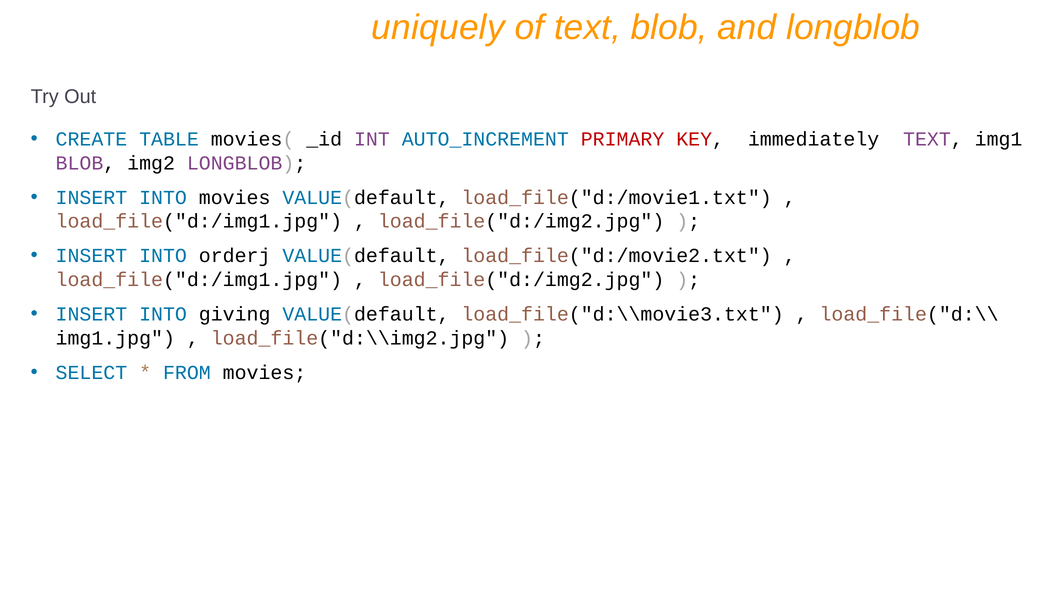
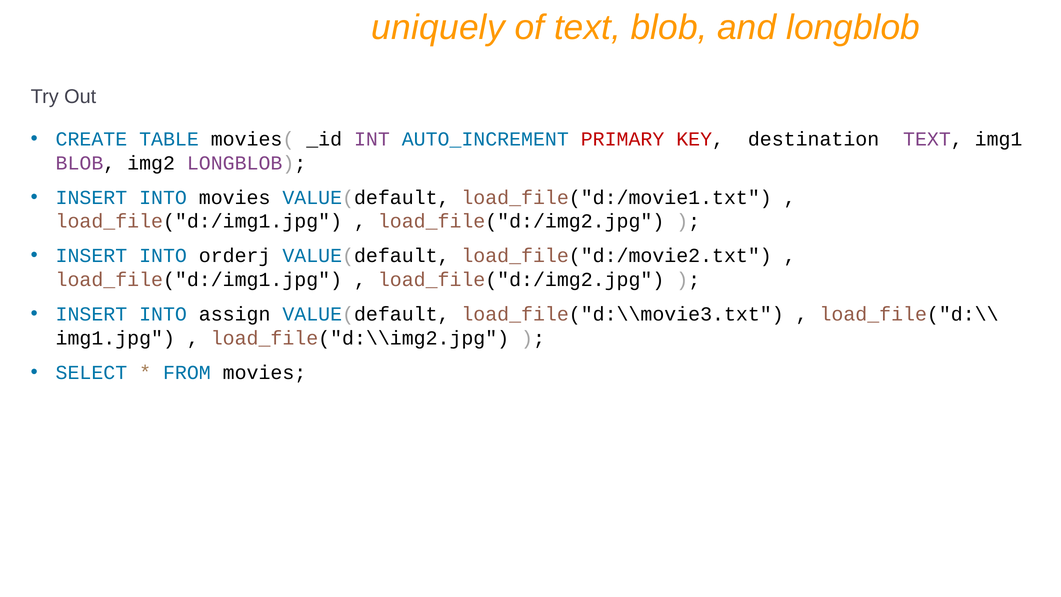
immediately: immediately -> destination
giving: giving -> assign
